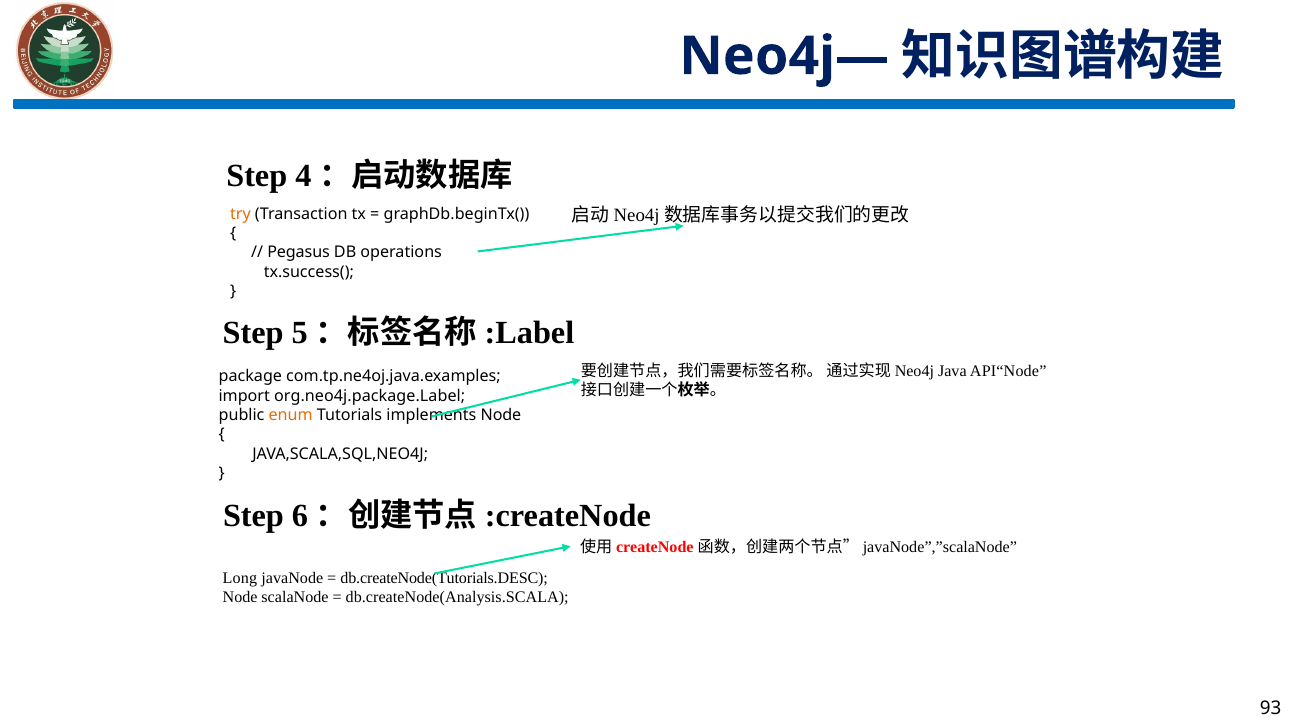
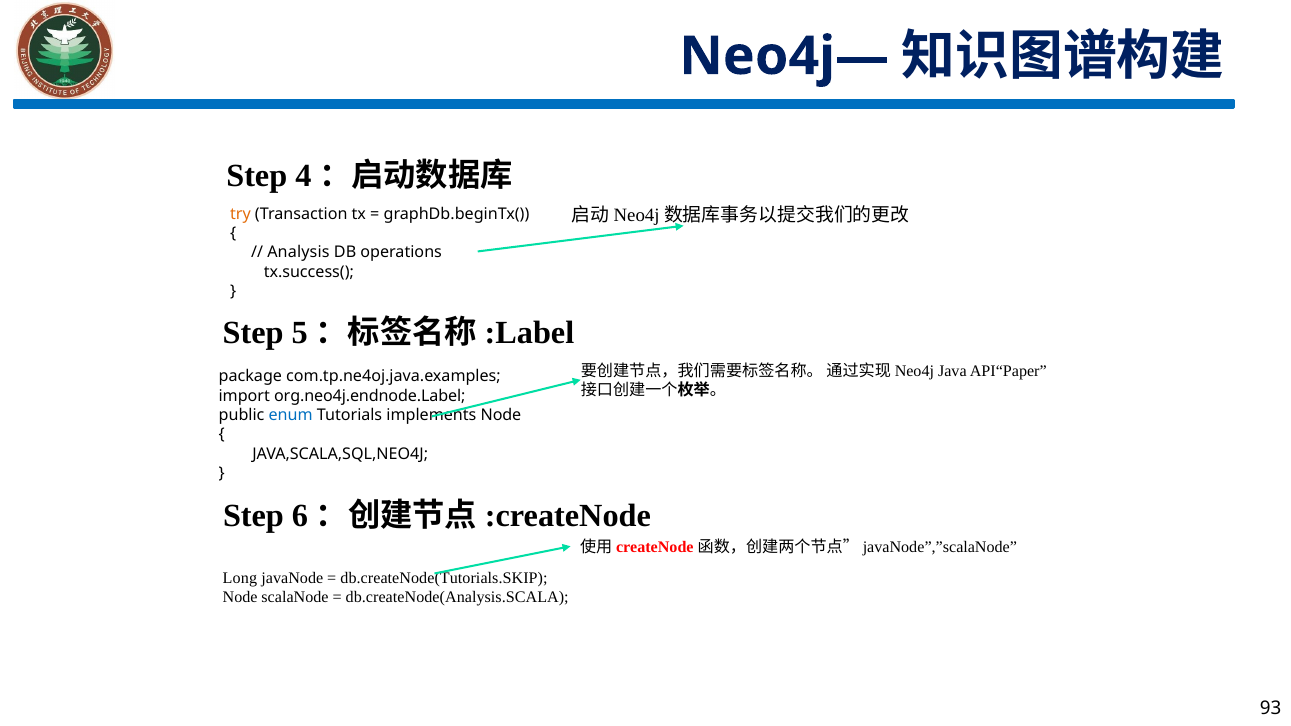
Pegasus: Pegasus -> Analysis
API“Node: API“Node -> API“Paper
org.neo4j.package.Label: org.neo4j.package.Label -> org.neo4j.endnode.Label
enum colour: orange -> blue
db.createNode(Tutorials.DESC: db.createNode(Tutorials.DESC -> db.createNode(Tutorials.SKIP
